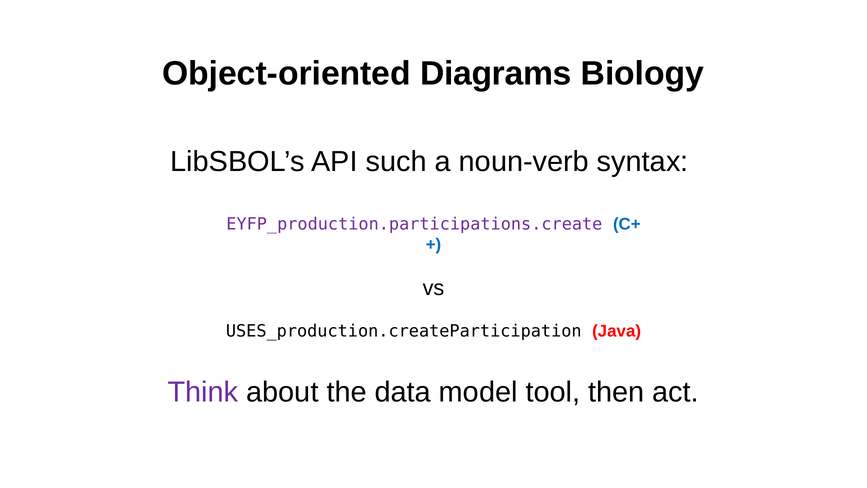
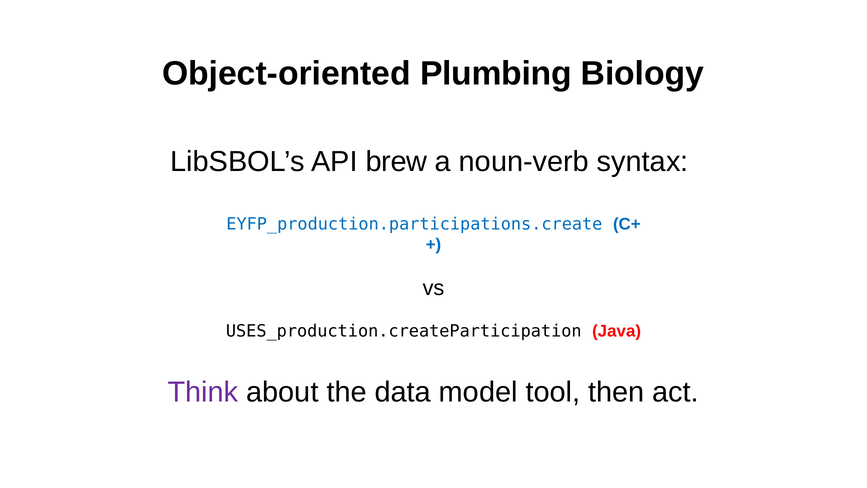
Diagrams: Diagrams -> Plumbing
such: such -> brew
EYFP_production.participations.create colour: purple -> blue
